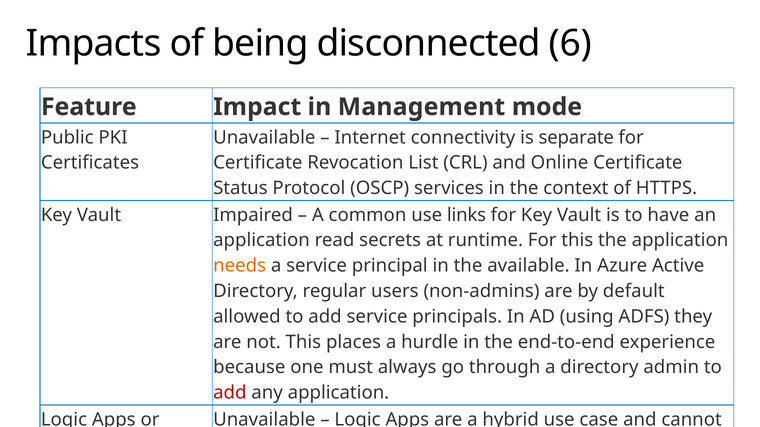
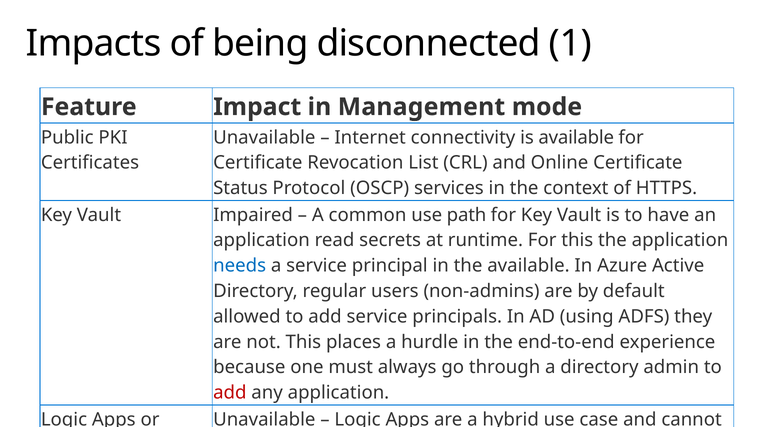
6: 6 -> 1
is separate: separate -> available
links: links -> path
needs colour: orange -> blue
